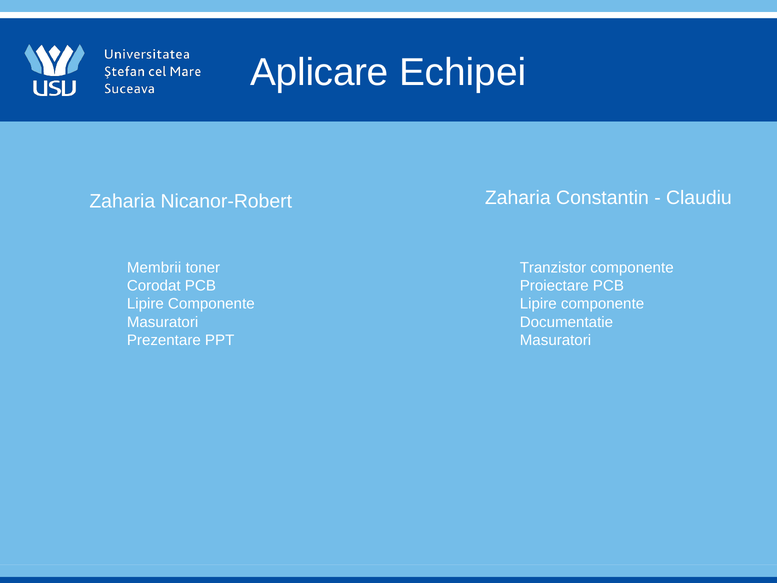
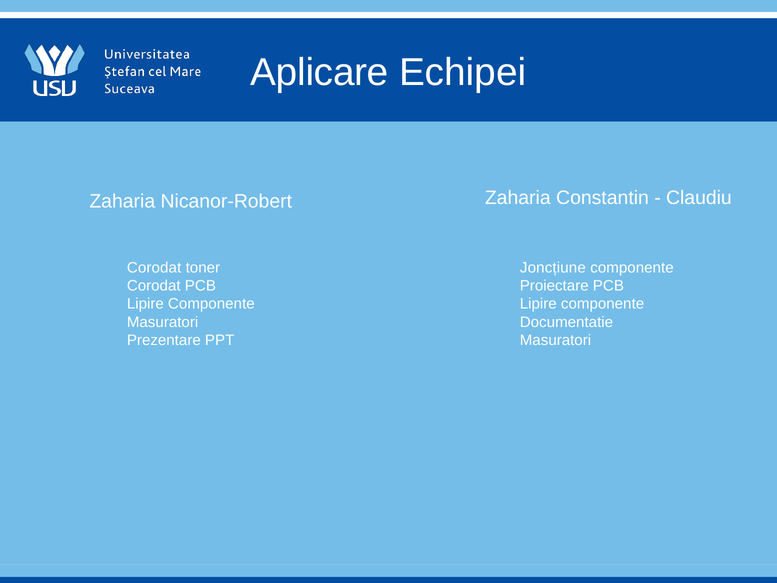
Membrii at (154, 267): Membrii -> Corodat
Tranzistor: Tranzistor -> Joncțiune
